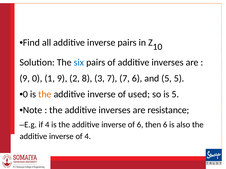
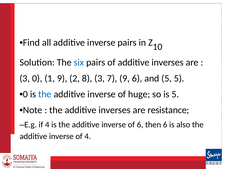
9 at (25, 79): 9 -> 3
7 7: 7 -> 9
the at (45, 95) colour: orange -> blue
used: used -> huge
